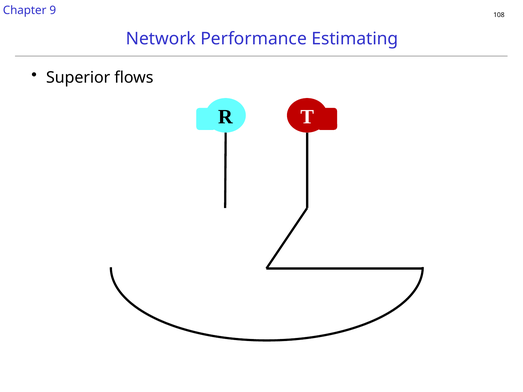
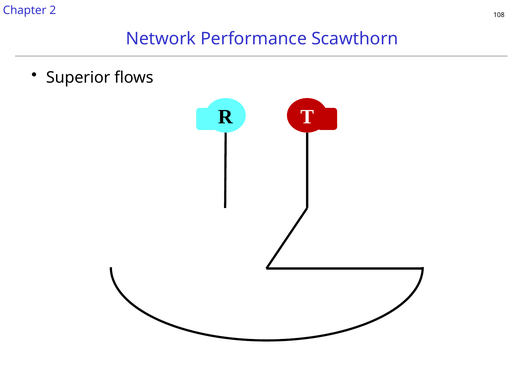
9: 9 -> 2
Estimating: Estimating -> Scawthorn
